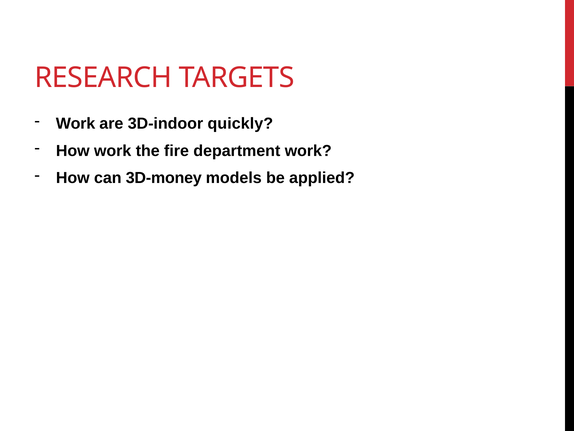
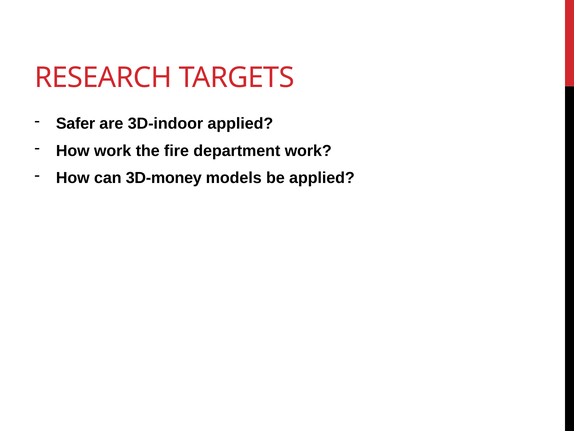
Work at (76, 124): Work -> Safer
3D-indoor quickly: quickly -> applied
